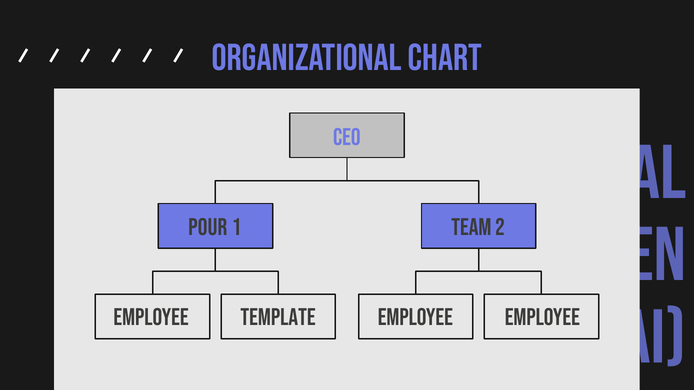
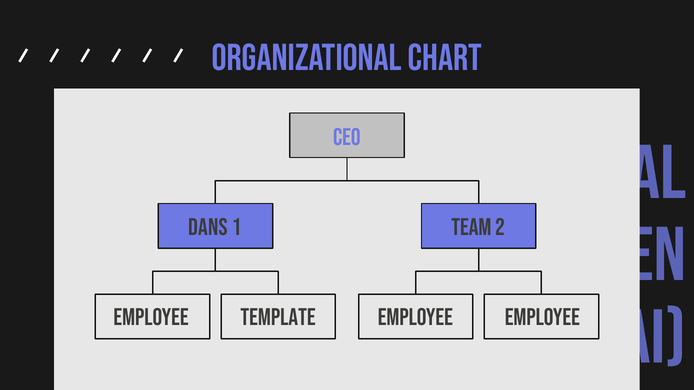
POUR: POUR -> DANS
